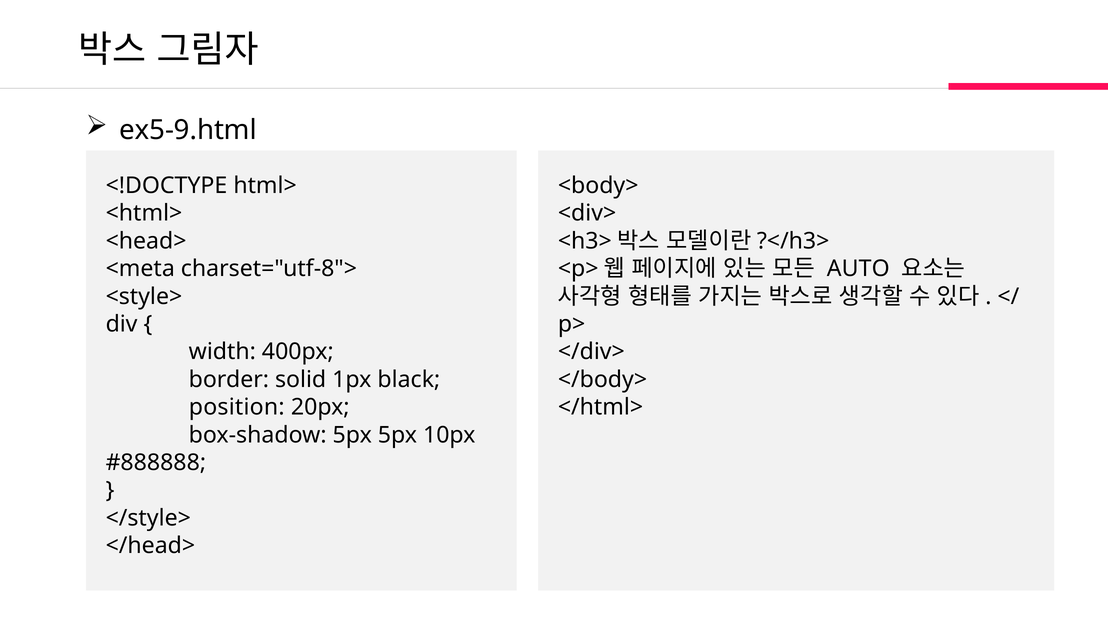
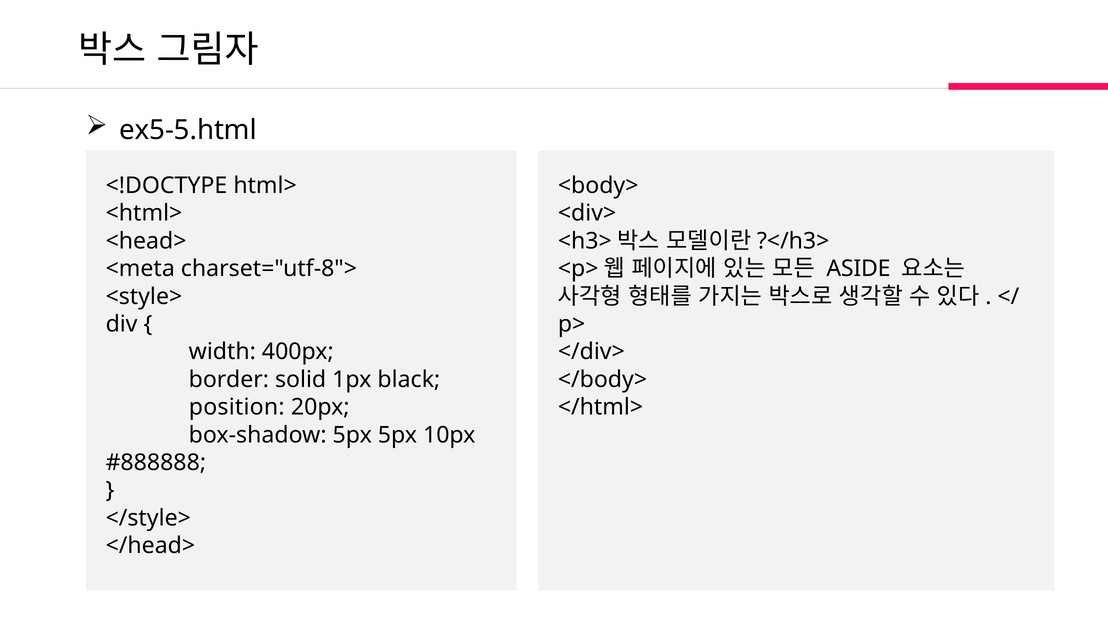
ex5-9.html: ex5-9.html -> ex5-5.html
AUTO: AUTO -> ASIDE
